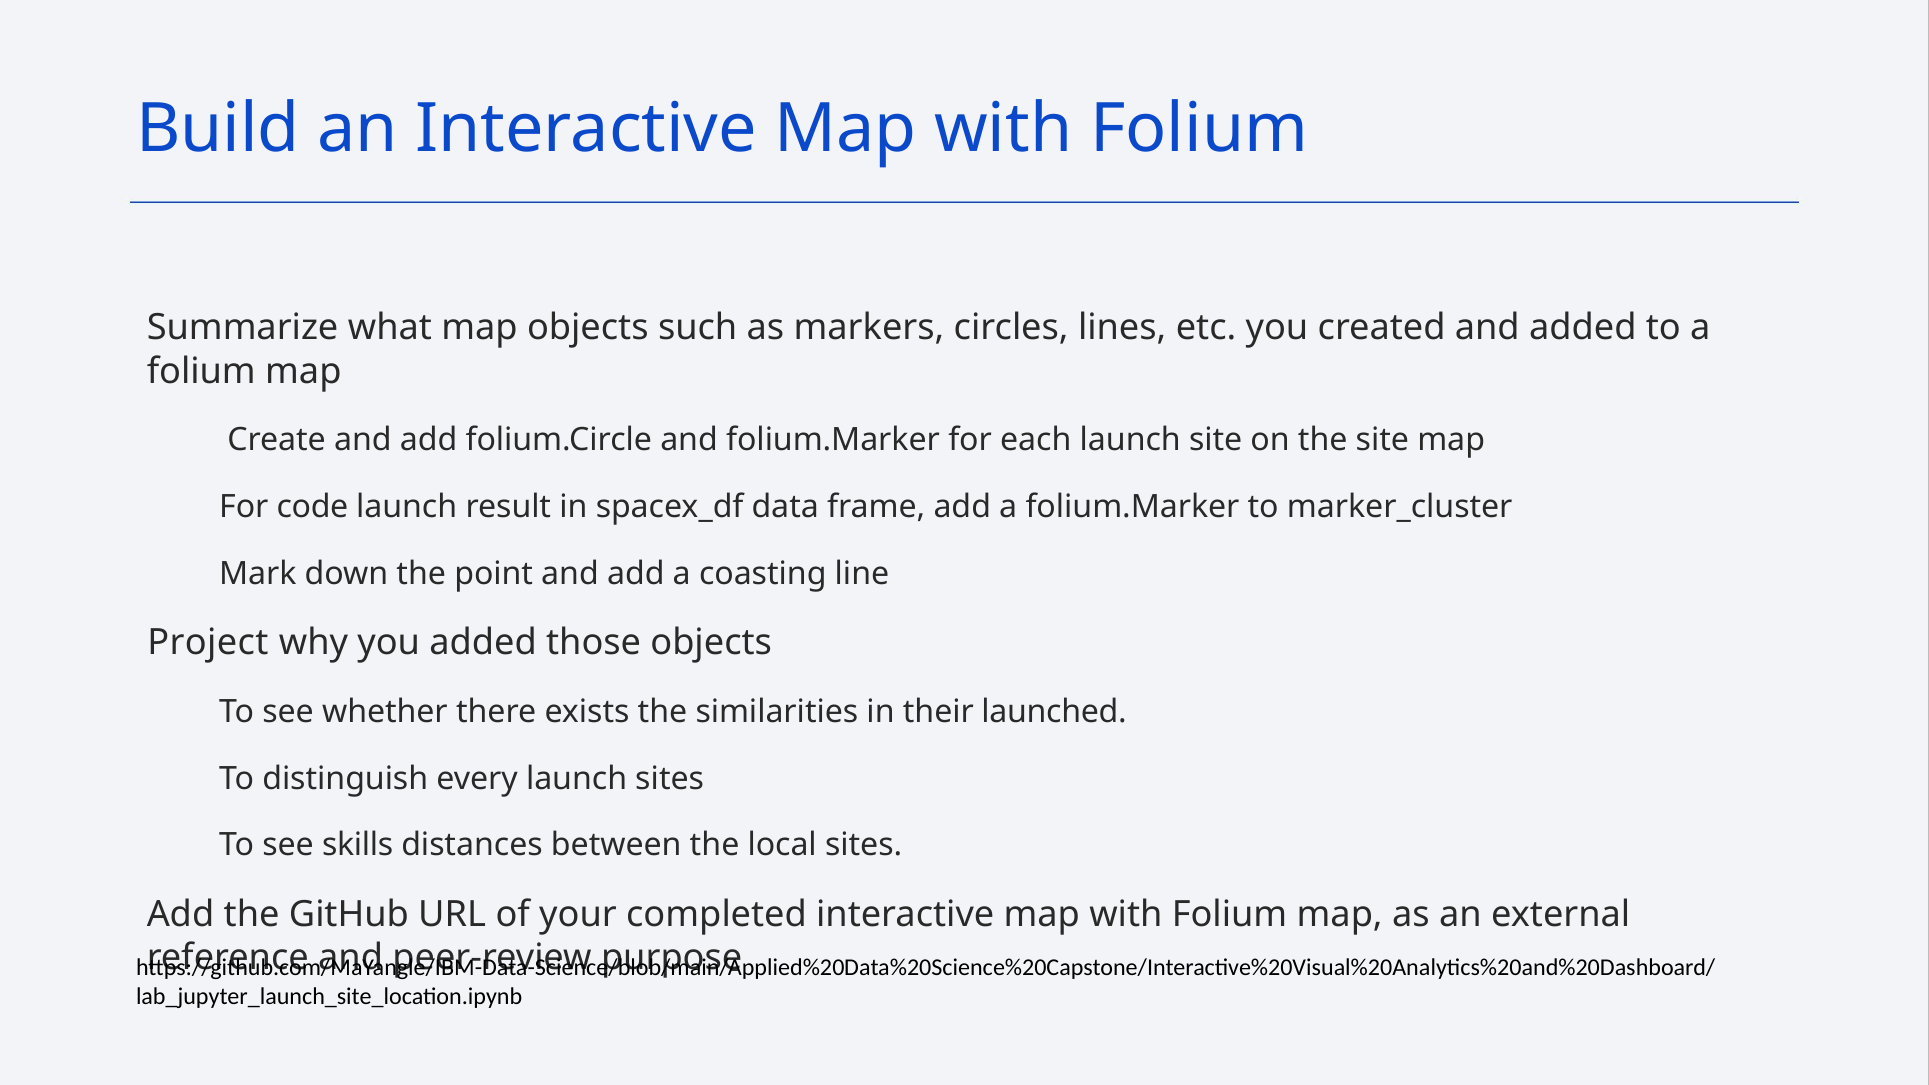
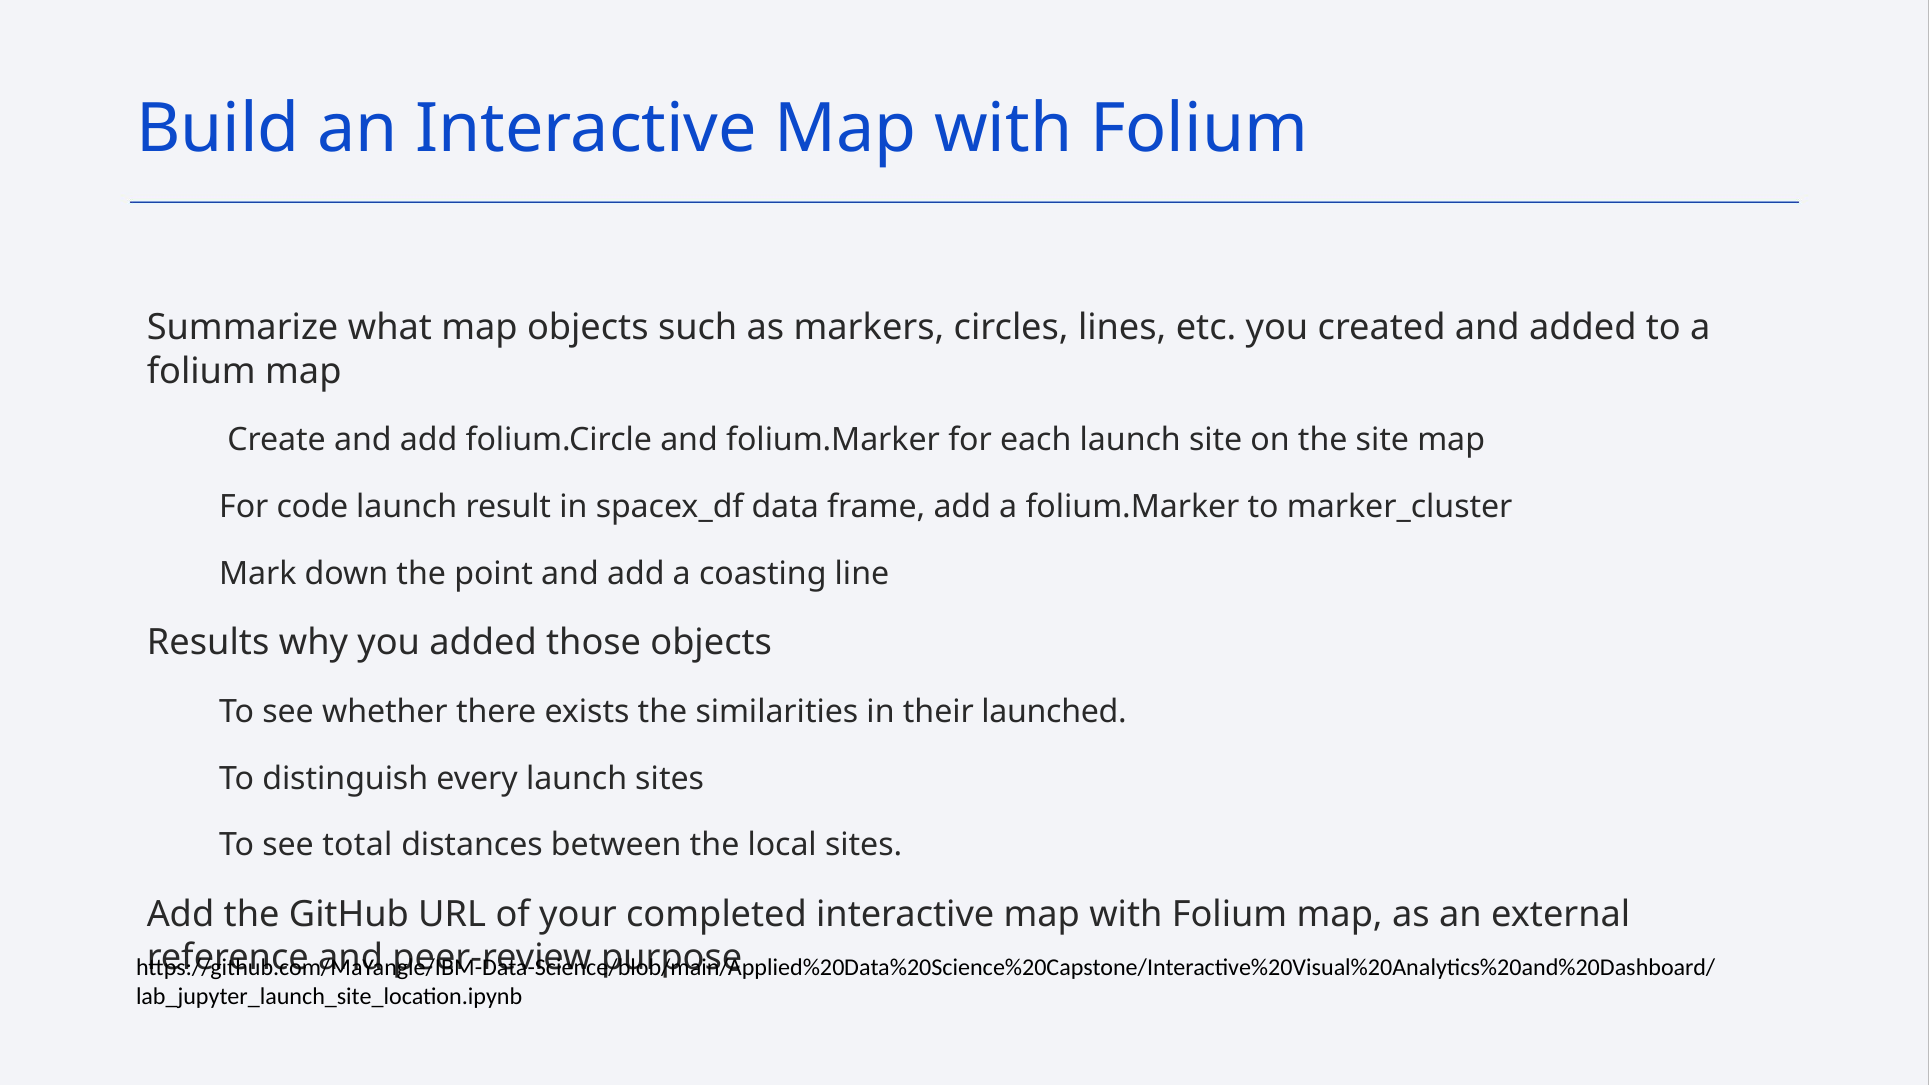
Project: Project -> Results
skills: skills -> total
